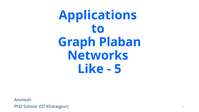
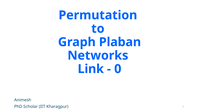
Applications: Applications -> Permutation
Like: Like -> Link
5: 5 -> 0
